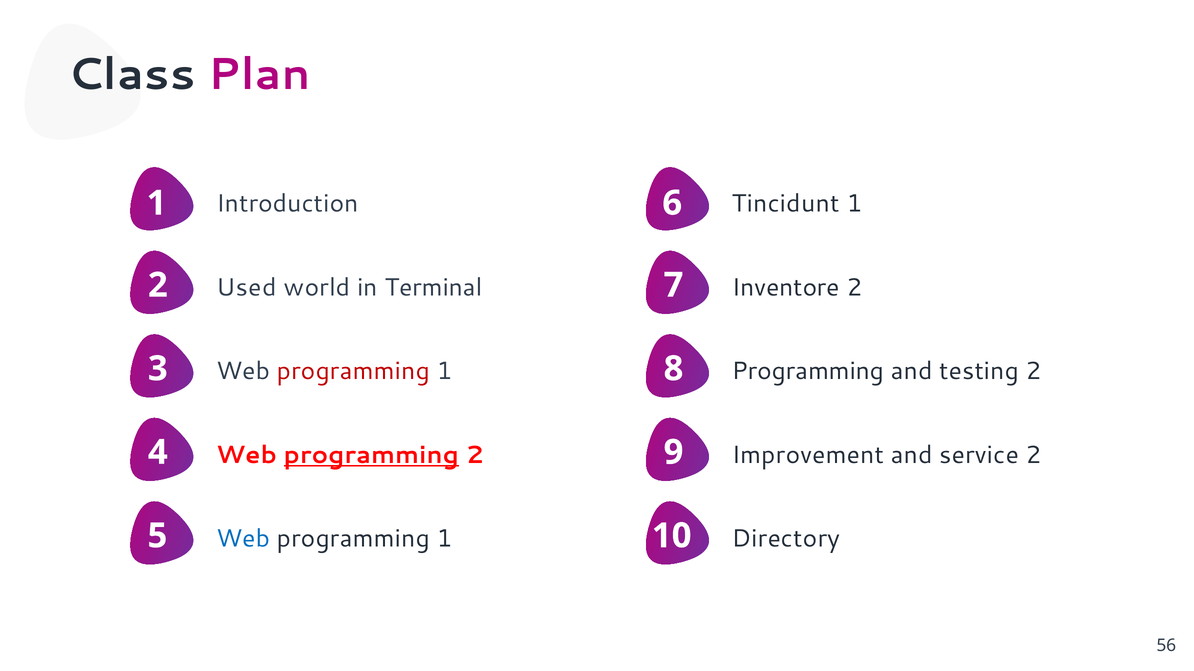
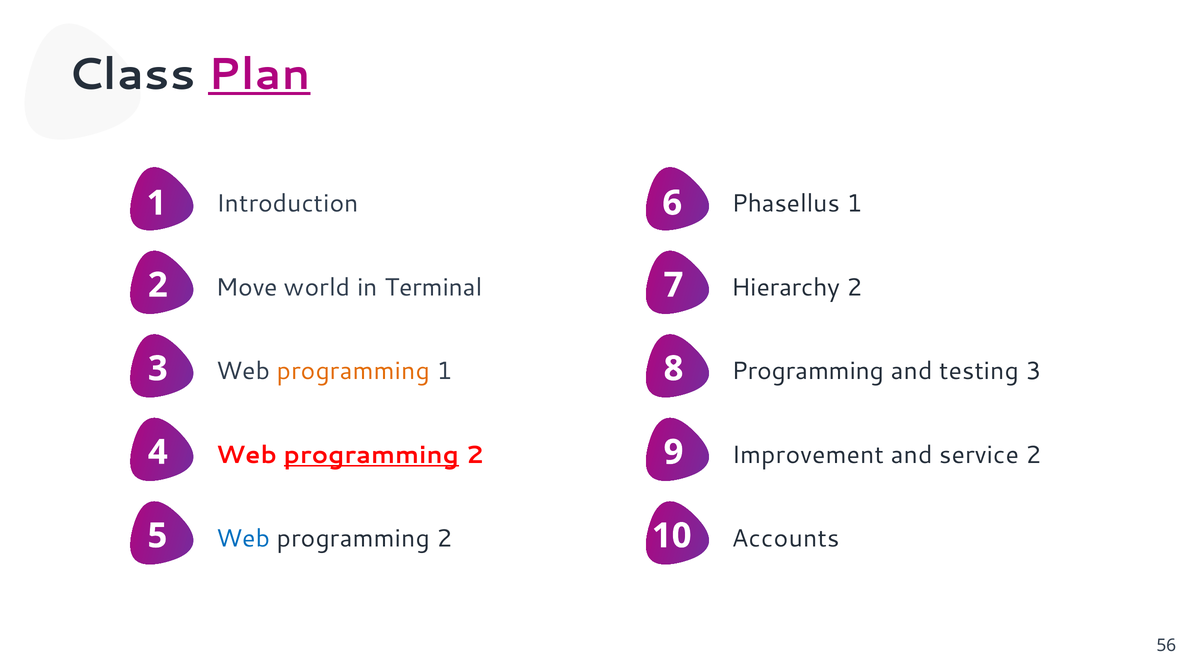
Plan underline: none -> present
Tincidunt: Tincidunt -> Phasellus
Used: Used -> Move
Inventore: Inventore -> Hierarchy
programming at (353, 372) colour: red -> orange
testing 2: 2 -> 3
1 at (445, 539): 1 -> 2
Directory: Directory -> Accounts
